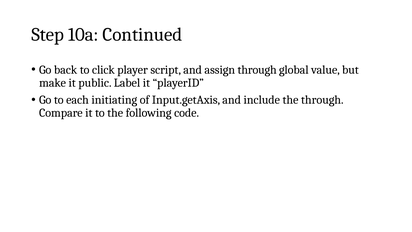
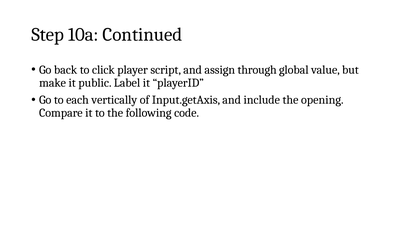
initiating: initiating -> vertically
the through: through -> opening
